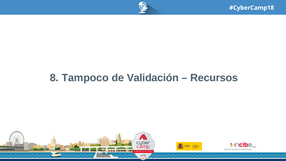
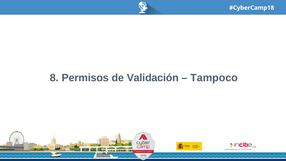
Tampoco: Tampoco -> Permisos
Recursos: Recursos -> Tampoco
